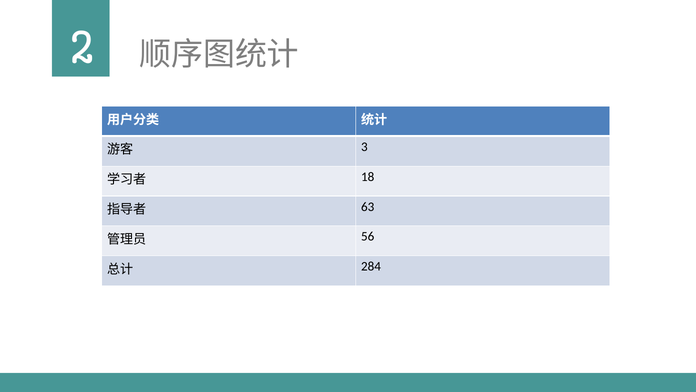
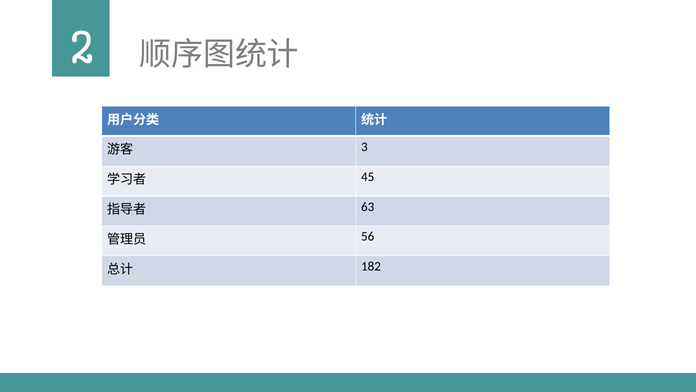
18: 18 -> 45
284: 284 -> 182
